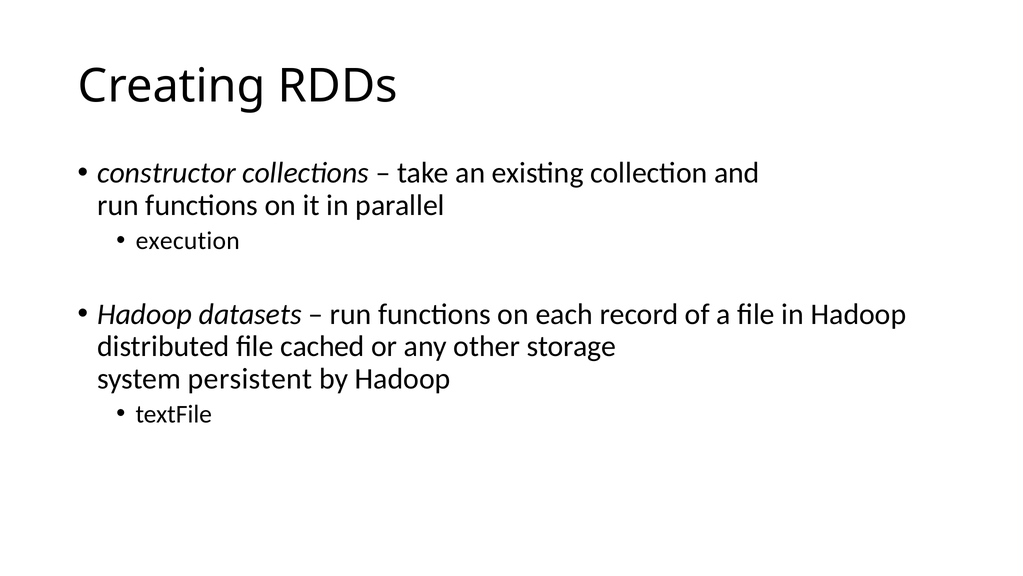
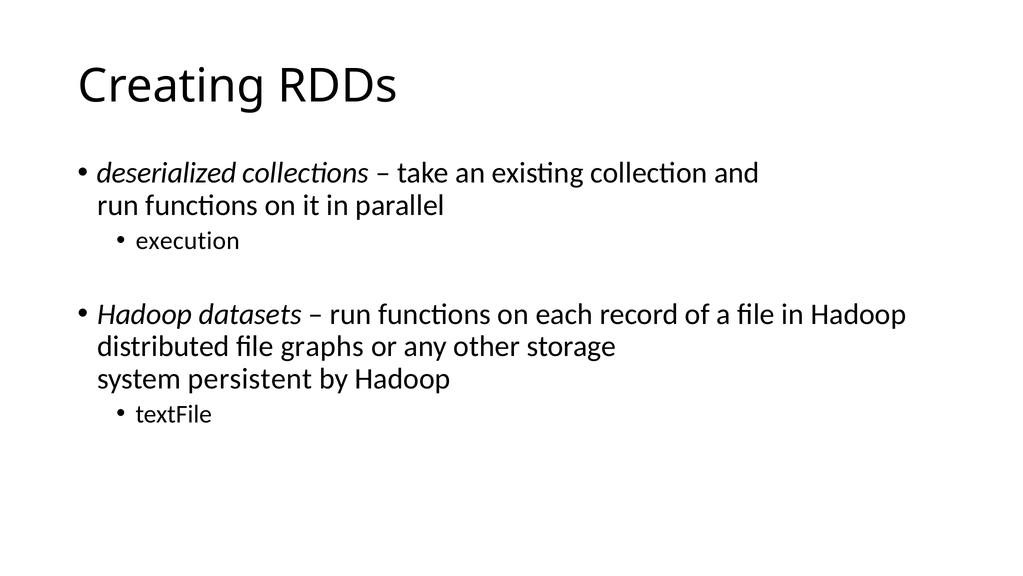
constructor: constructor -> deserialized
cached: cached -> graphs
